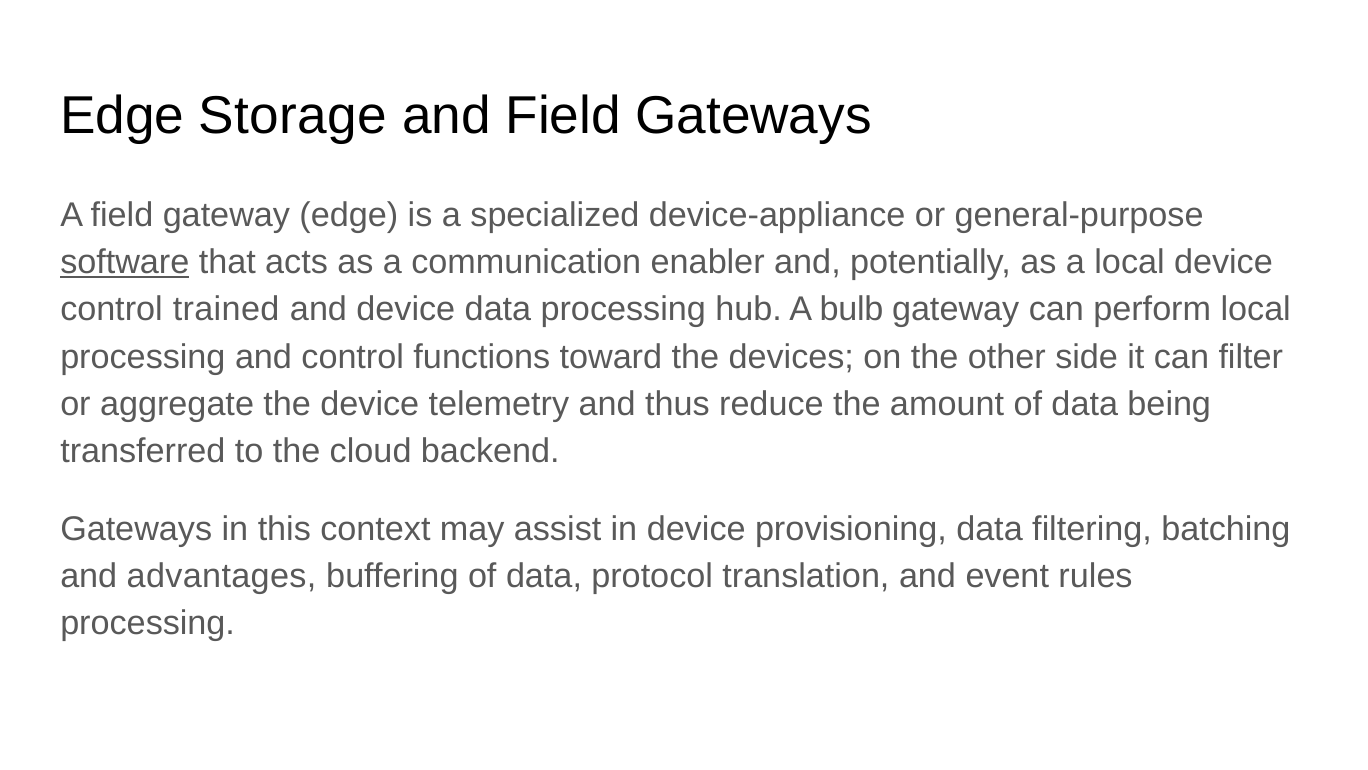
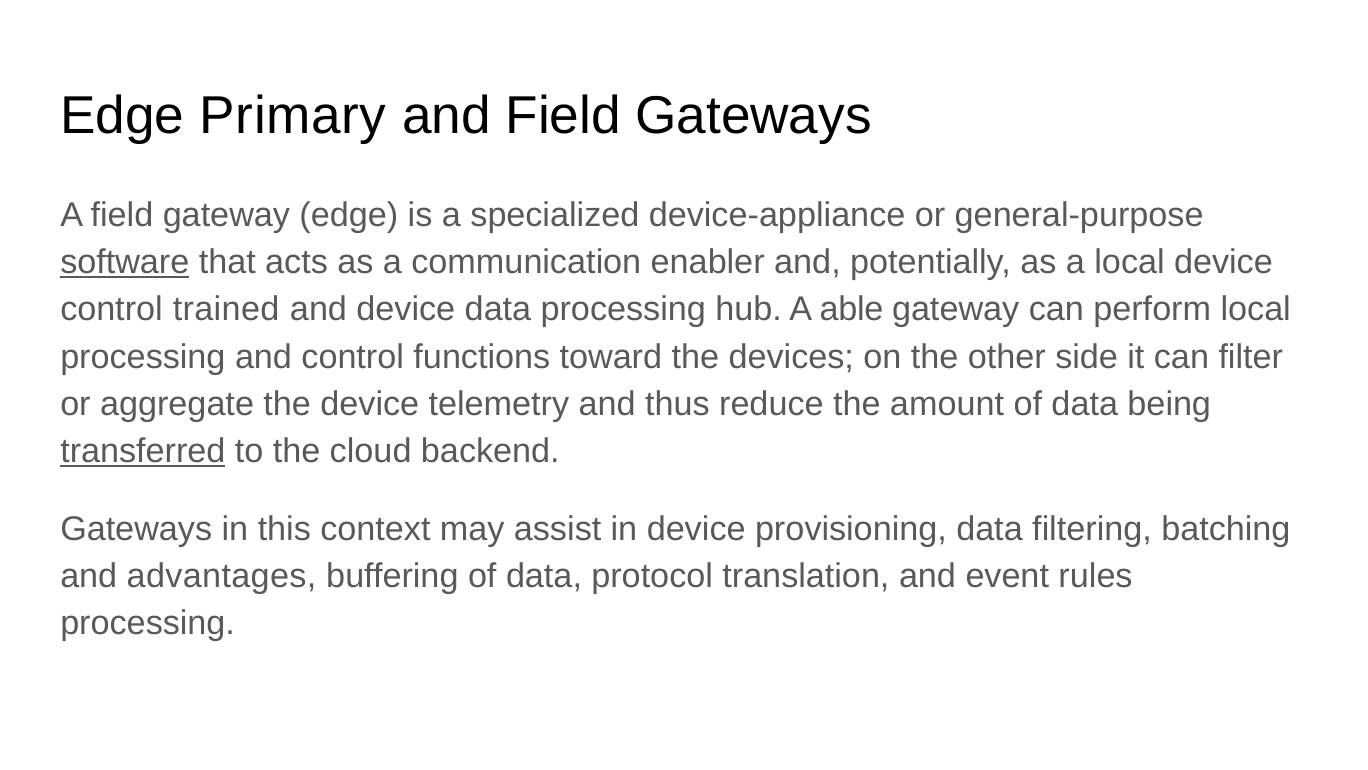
Storage: Storage -> Primary
bulb: bulb -> able
transferred underline: none -> present
